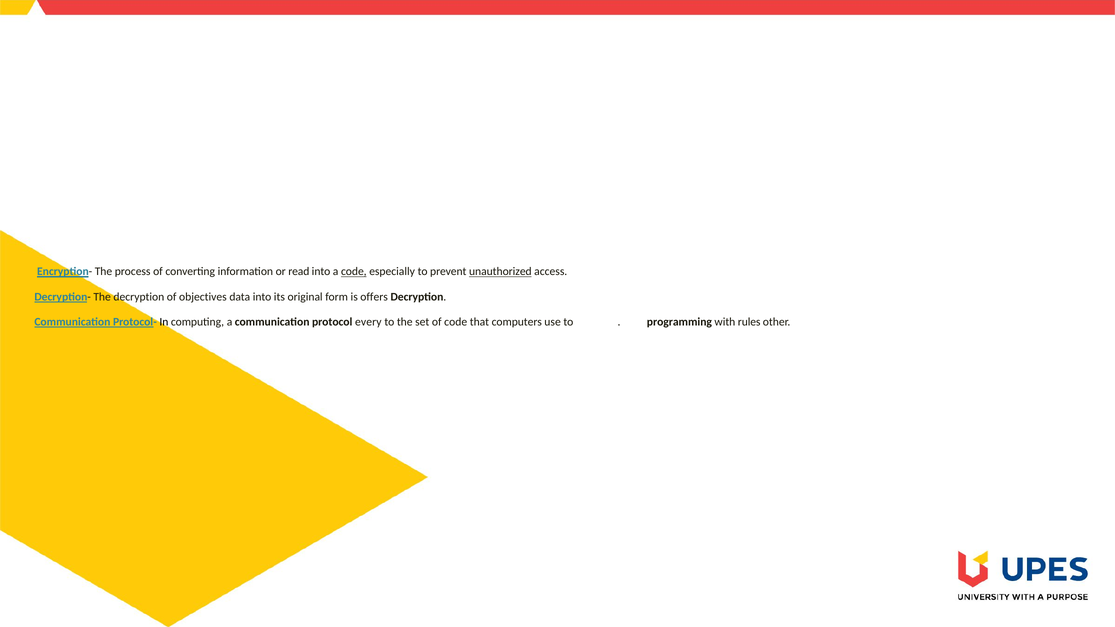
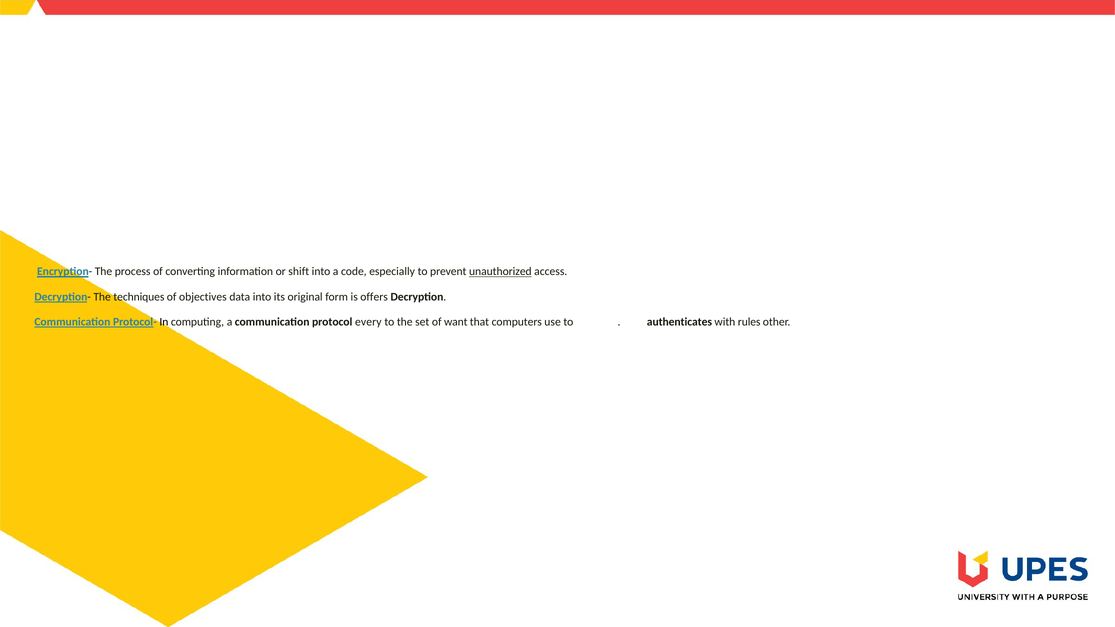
read: read -> shift
code at (354, 272) underline: present -> none
The decryption: decryption -> techniques
of code: code -> want
programming: programming -> authenticates
